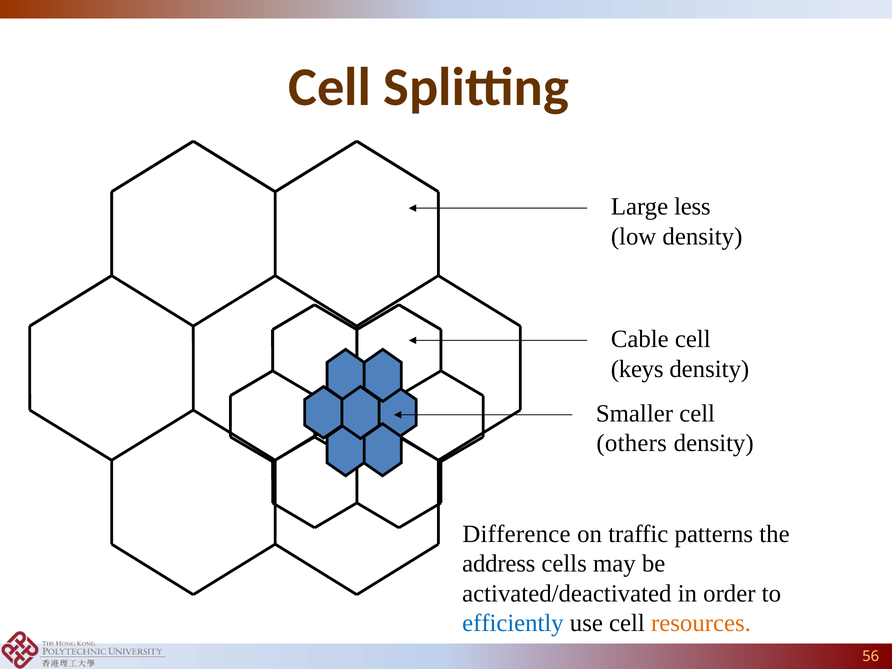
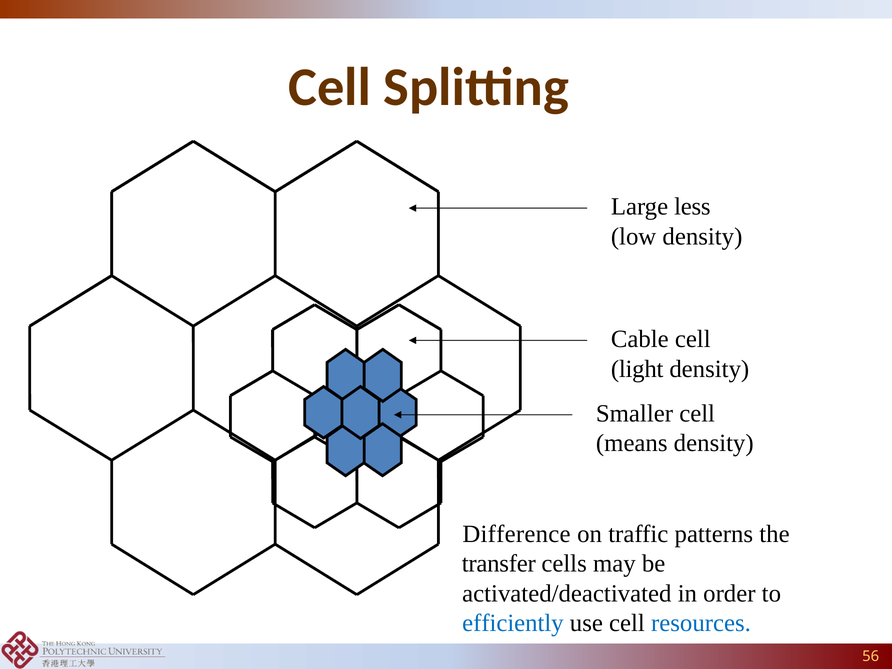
keys: keys -> light
others: others -> means
address: address -> transfer
resources colour: orange -> blue
